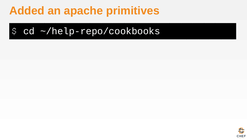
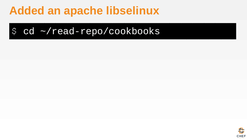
primitives: primitives -> libselinux
~/help-repo/cookbooks: ~/help-repo/cookbooks -> ~/read-repo/cookbooks
